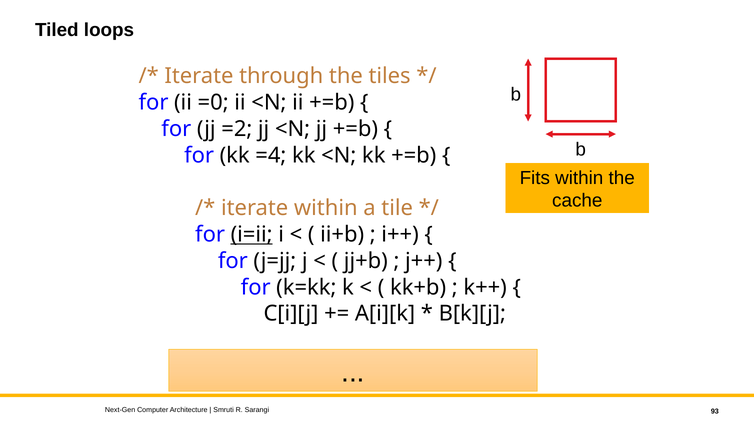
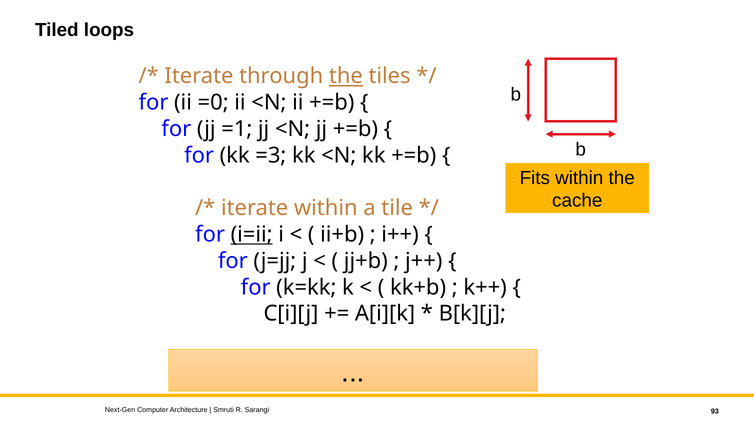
the at (346, 76) underline: none -> present
=2: =2 -> =1
=4: =4 -> =3
